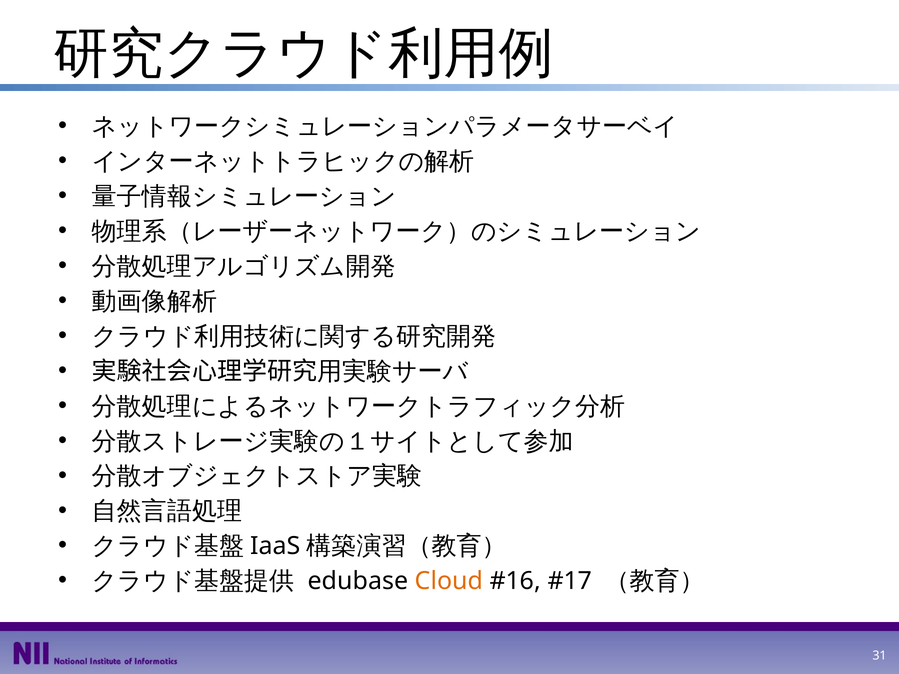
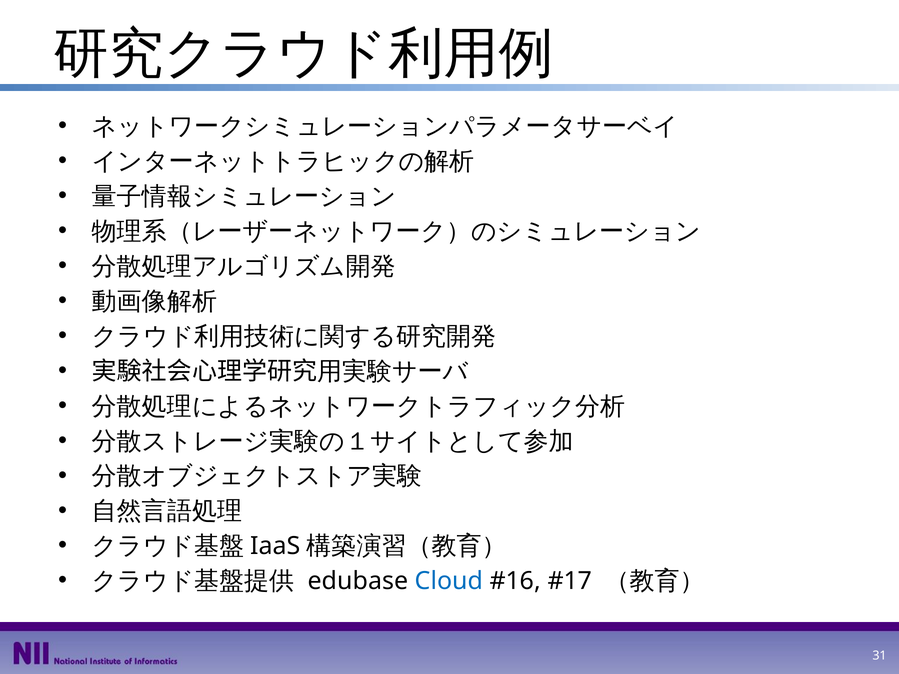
Cloud colour: orange -> blue
